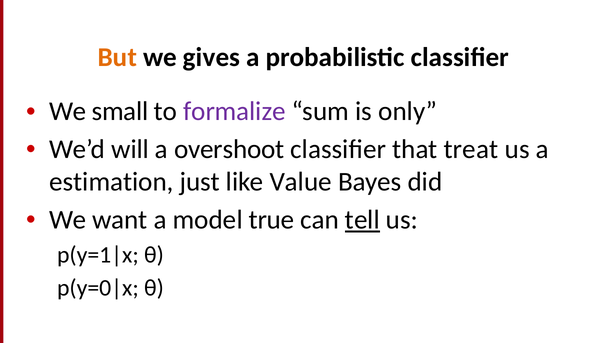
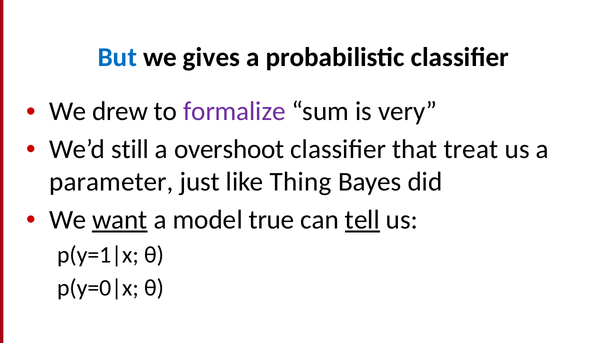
But colour: orange -> blue
small: small -> drew
only: only -> very
will: will -> still
estimation: estimation -> parameter
Value: Value -> Thing
want underline: none -> present
